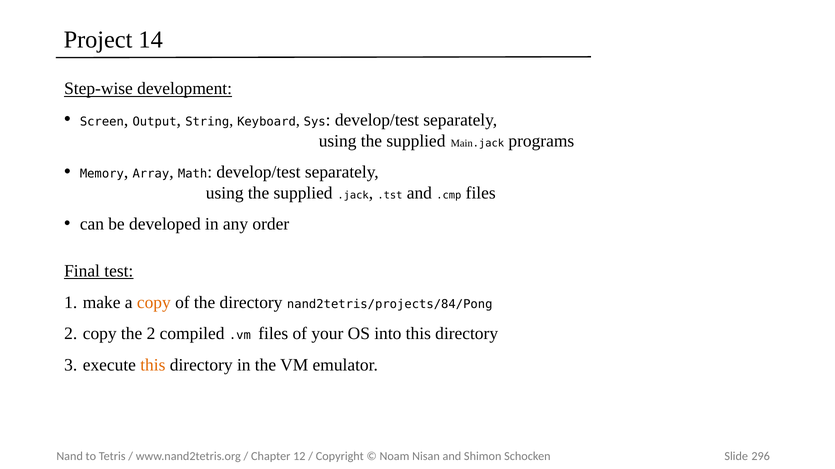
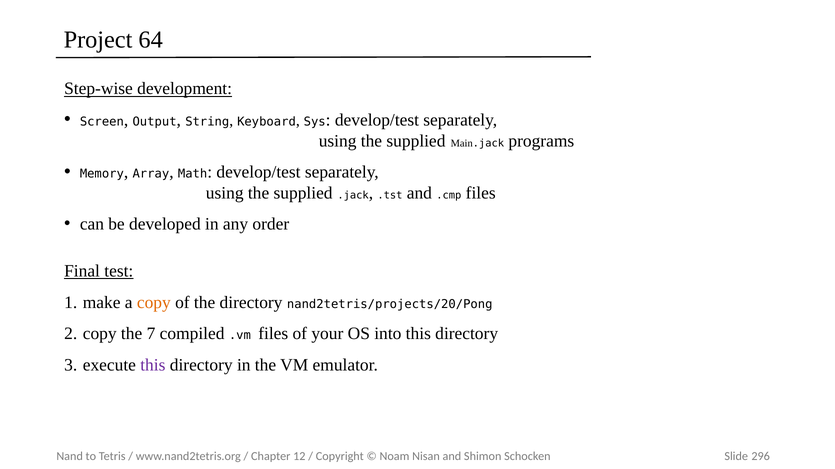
14: 14 -> 64
nand2tetris/projects/84/Pong: nand2tetris/projects/84/Pong -> nand2tetris/projects/20/Pong
the 2: 2 -> 7
this at (153, 365) colour: orange -> purple
